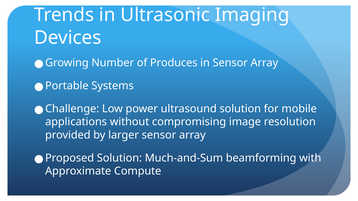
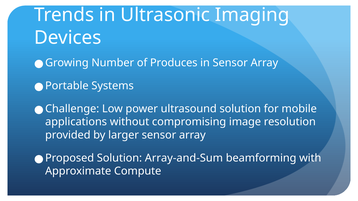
Much-and-Sum: Much-and-Sum -> Array-and-Sum
